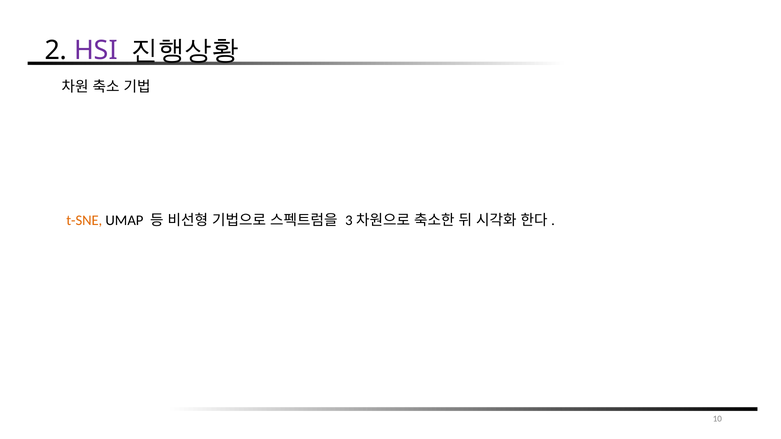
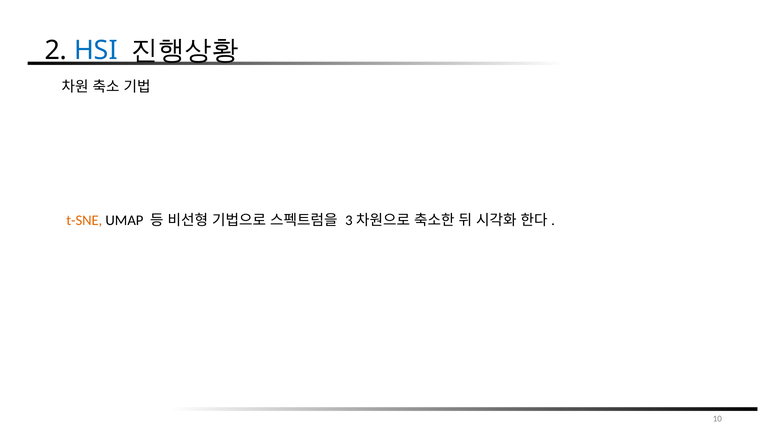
HSI colour: purple -> blue
